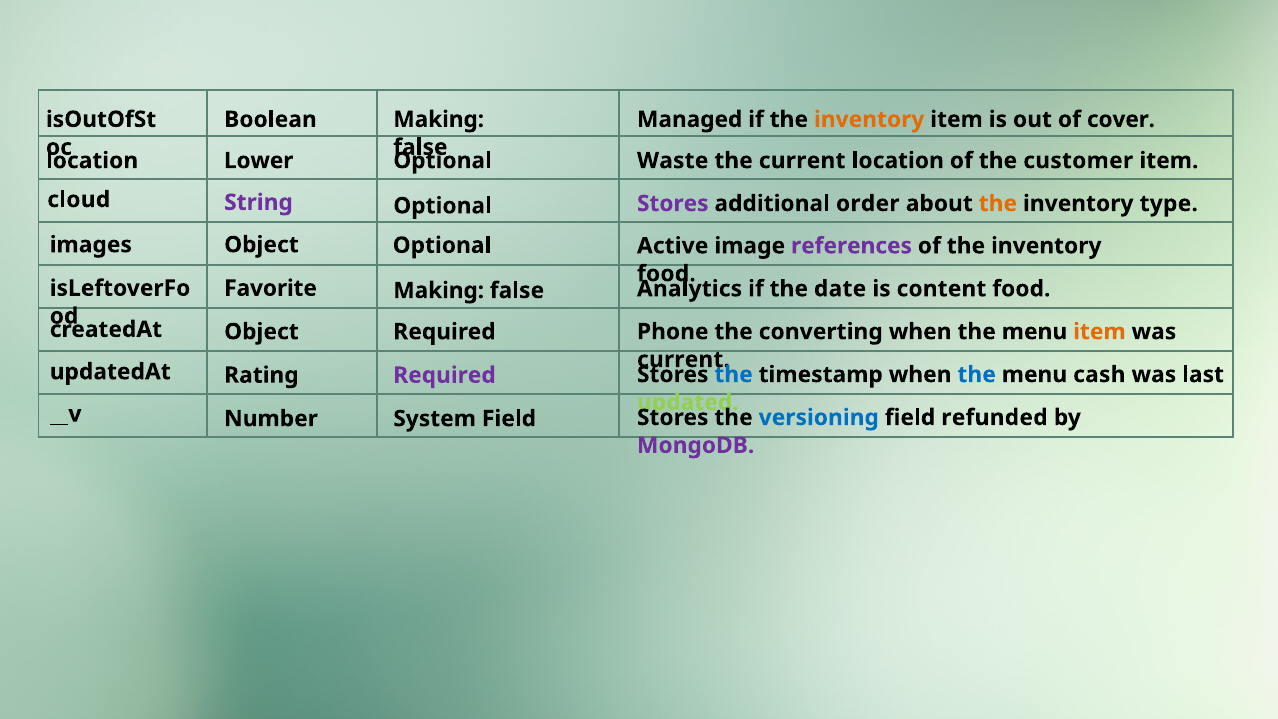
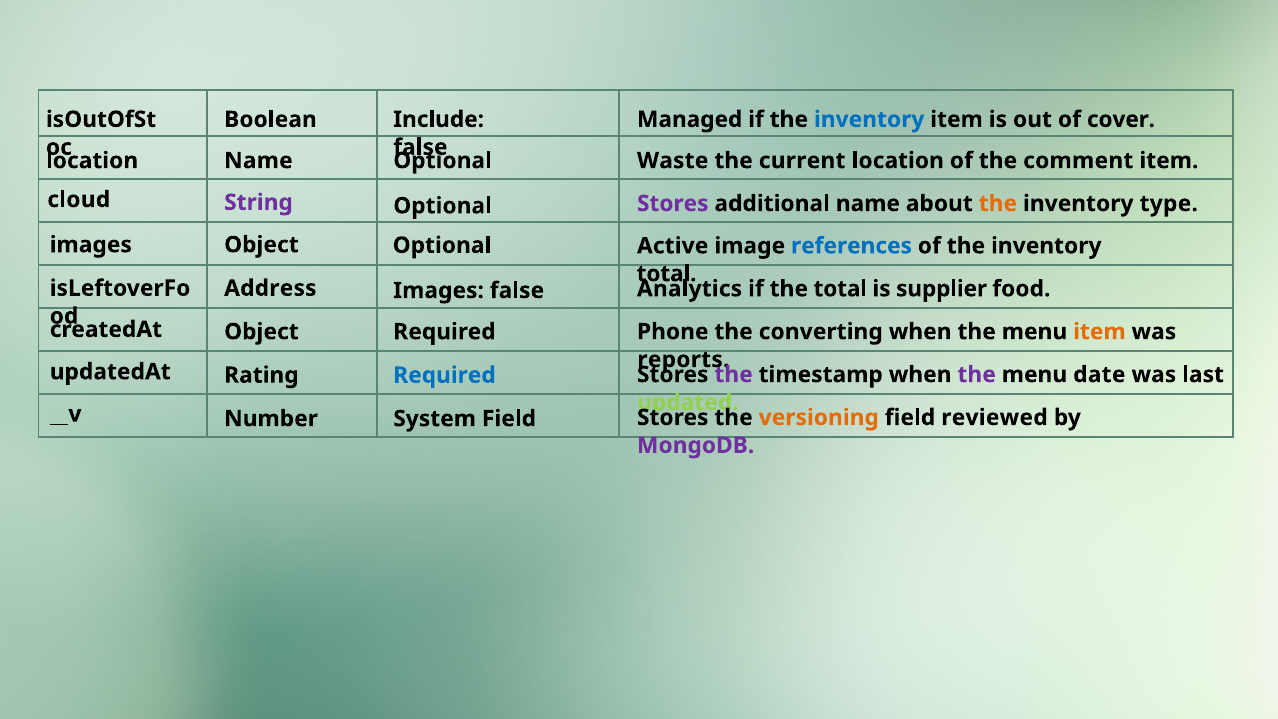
Boolean Making: Making -> Include
inventory at (869, 119) colour: orange -> blue
Lower at (259, 161): Lower -> Name
customer: customer -> comment
additional order: order -> name
references colour: purple -> blue
food at (666, 274): food -> total
Favorite: Favorite -> Address
the date: date -> total
content: content -> supplier
Making at (439, 290): Making -> Images
current at (683, 360): current -> reports
the at (734, 375) colour: blue -> purple
the at (977, 375) colour: blue -> purple
cash: cash -> date
Required at (444, 375) colour: purple -> blue
versioning colour: blue -> orange
refunded: refunded -> reviewed
